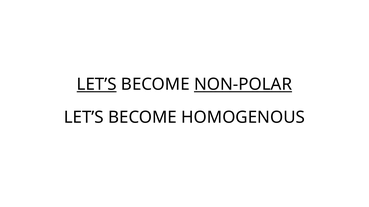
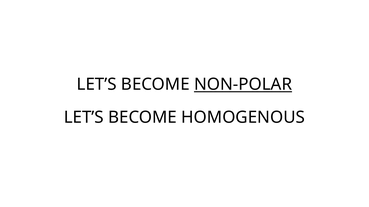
LET’S at (97, 85) underline: present -> none
